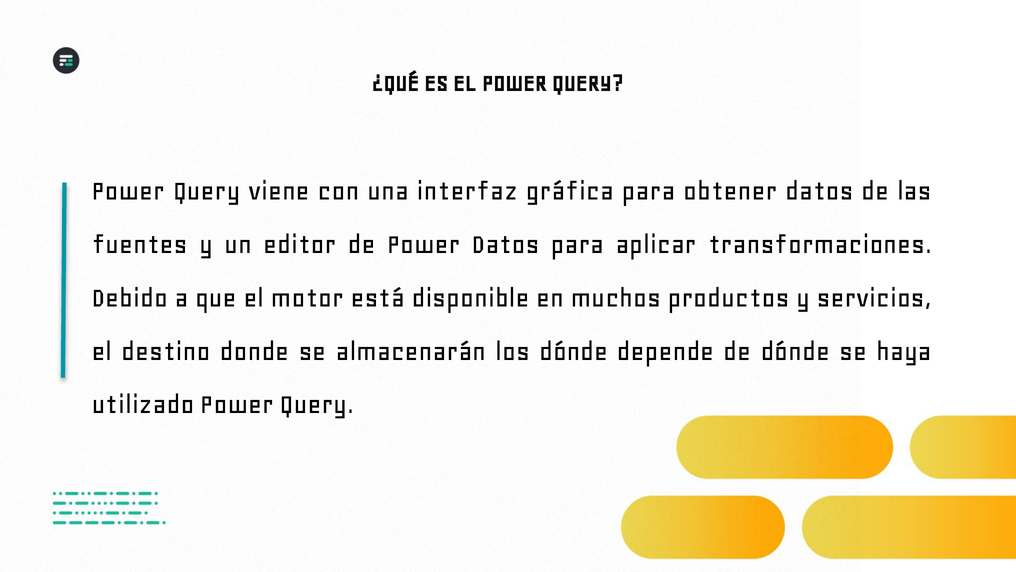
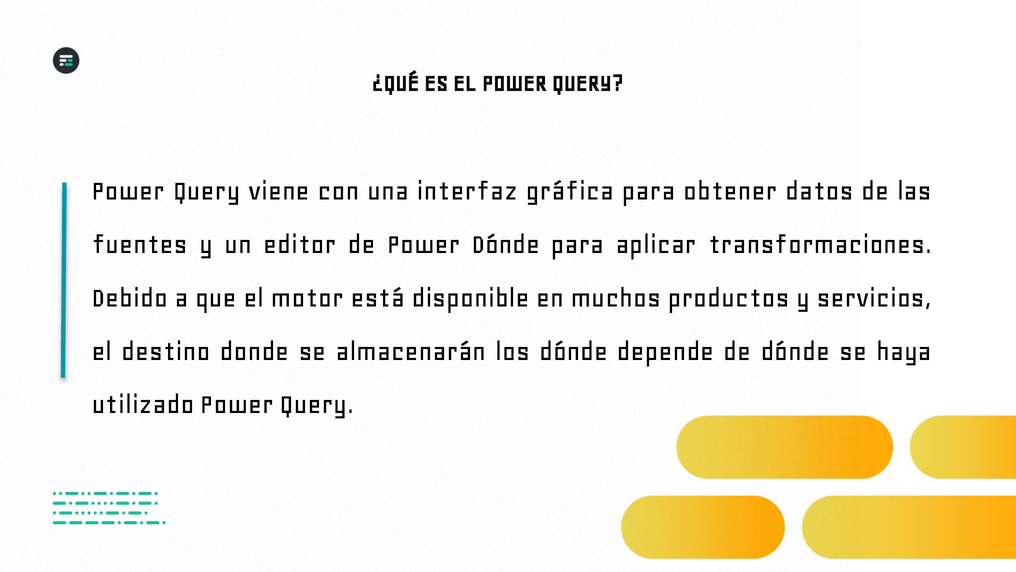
Power Datos: Datos -> Dónde
